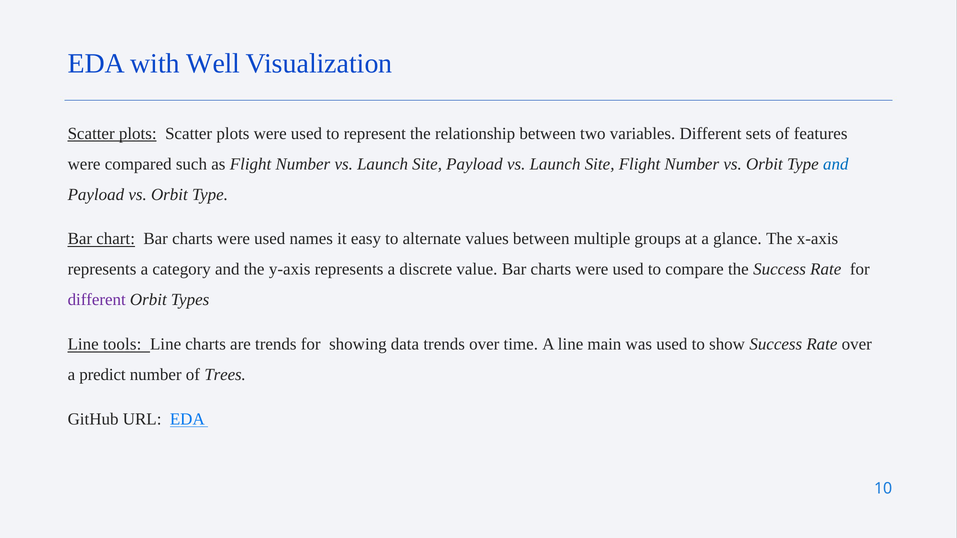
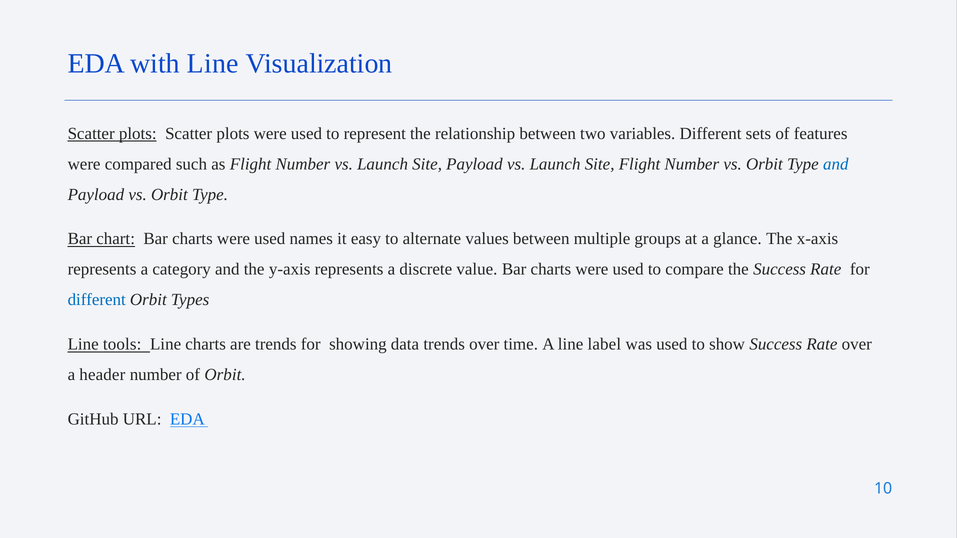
with Well: Well -> Line
different at (97, 300) colour: purple -> blue
main: main -> label
predict: predict -> header
of Trees: Trees -> Orbit
